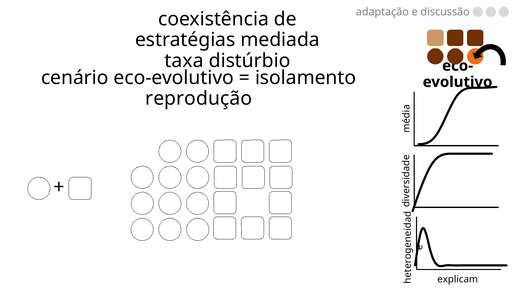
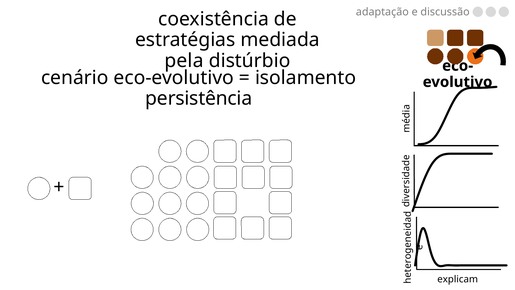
taxa: taxa -> pela
reprodução: reprodução -> persistência
